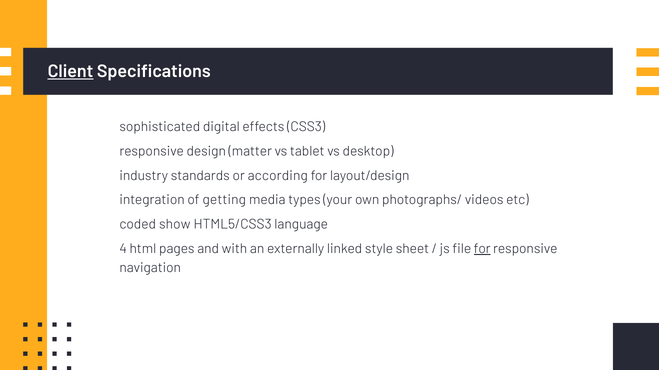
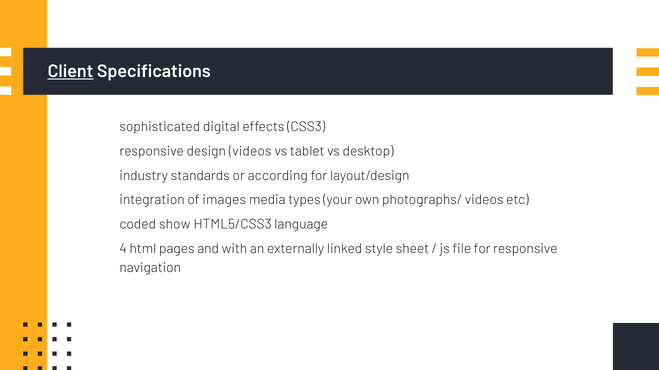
design matter: matter -> videos
getting: getting -> images
for at (482, 249) underline: present -> none
